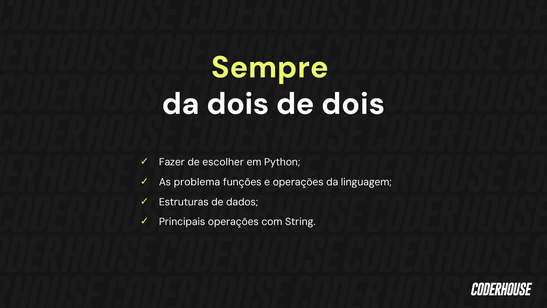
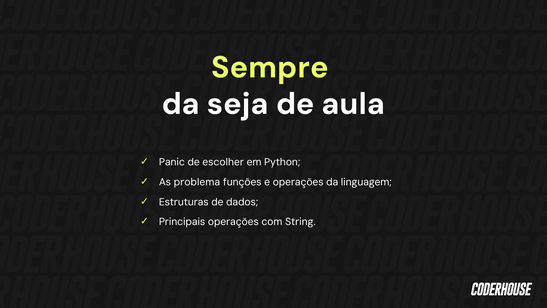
da dois: dois -> seja
de dois: dois -> aula
Fazer: Fazer -> Panic
